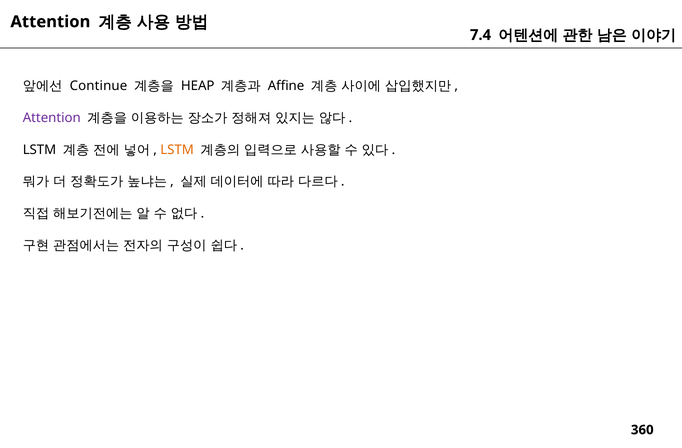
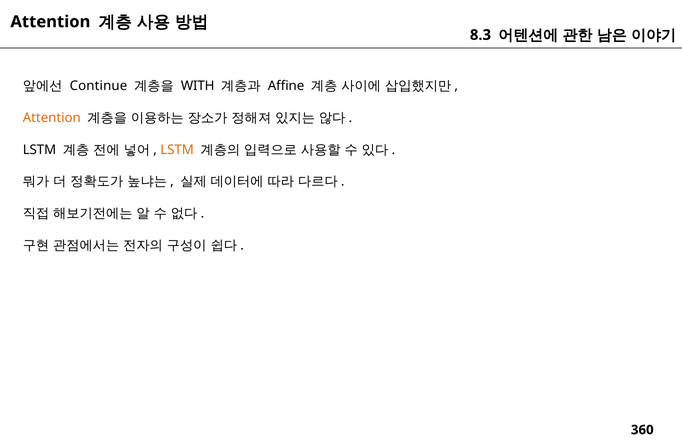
7.4: 7.4 -> 8.3
HEAP: HEAP -> WITH
Attention at (52, 118) colour: purple -> orange
